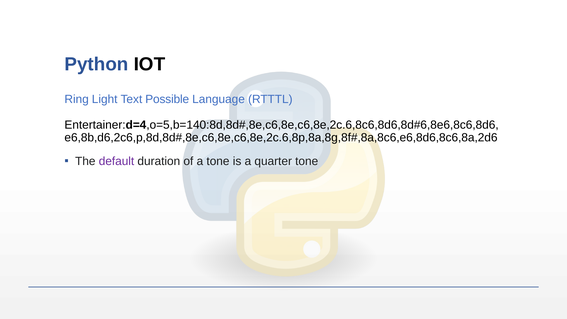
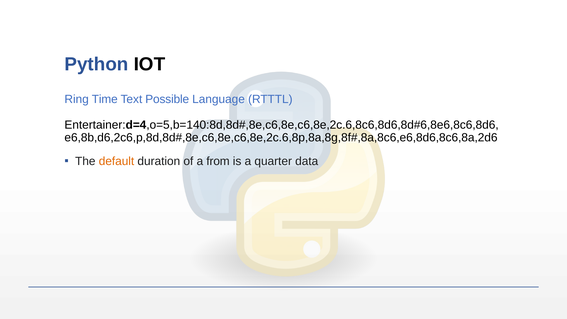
Light: Light -> Time
default colour: purple -> orange
a tone: tone -> from
quarter tone: tone -> data
